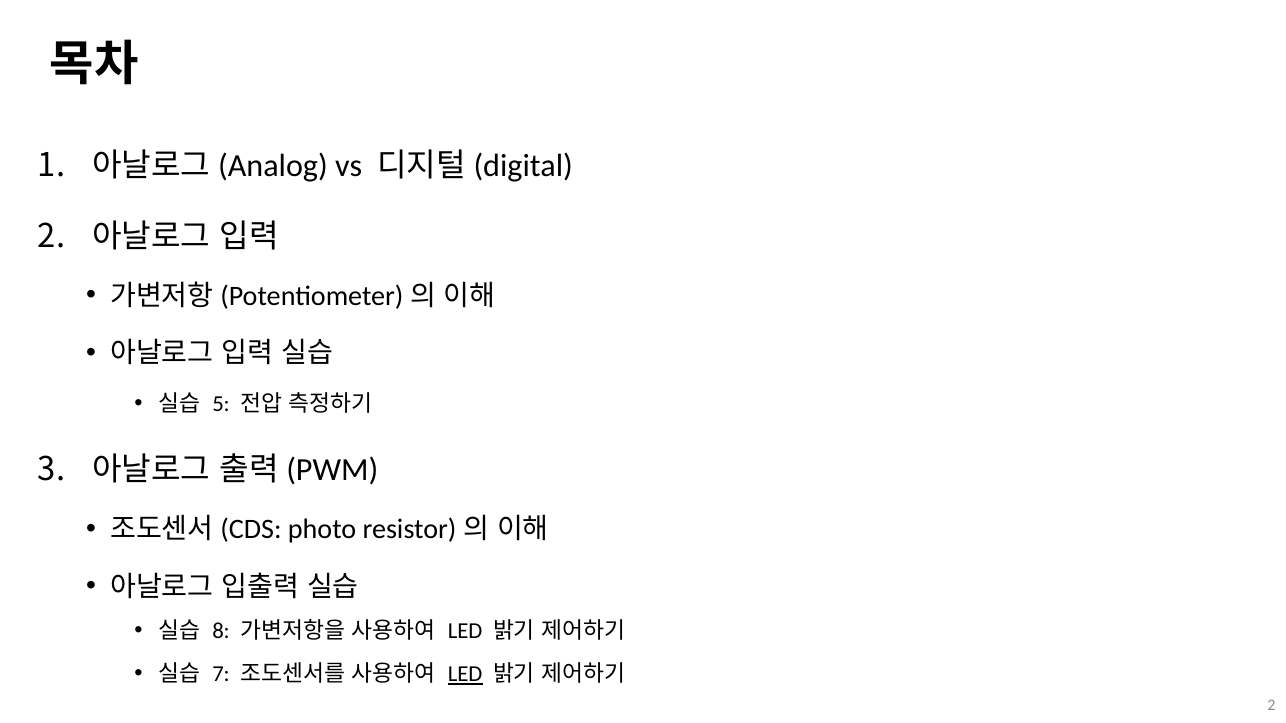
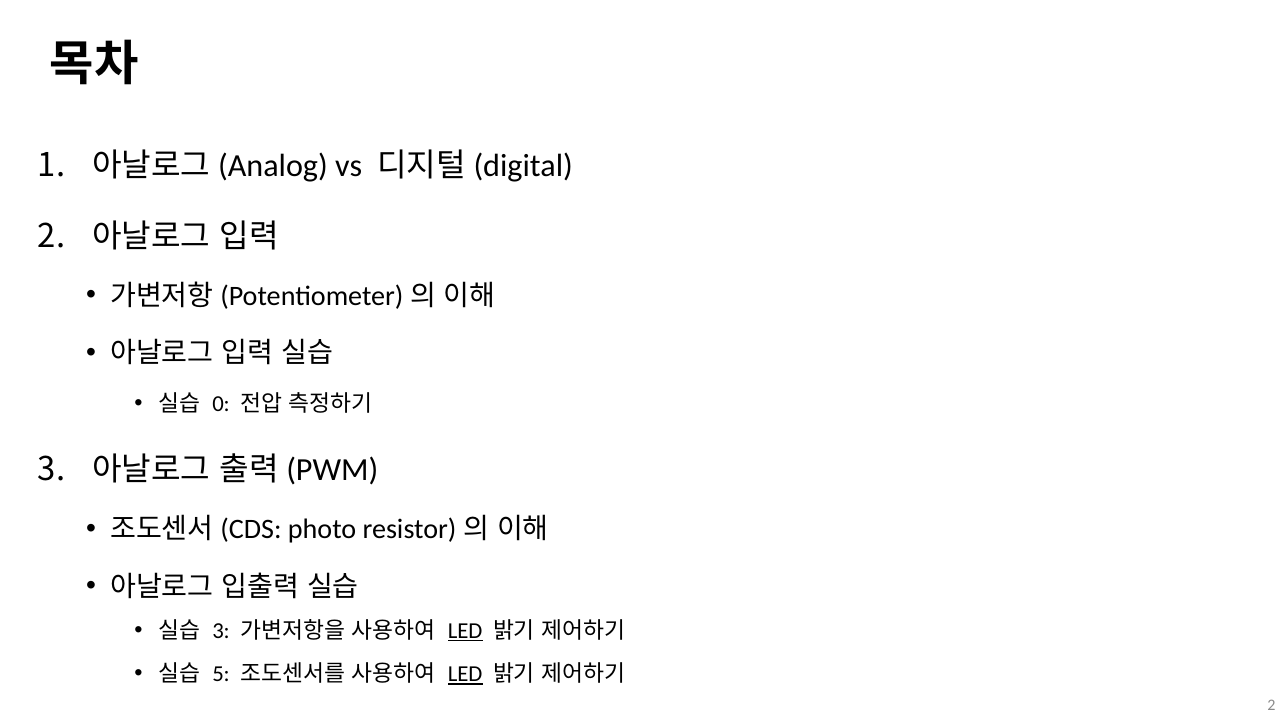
5: 5 -> 0
8 at (221, 631): 8 -> 3
LED at (465, 631) underline: none -> present
7: 7 -> 5
